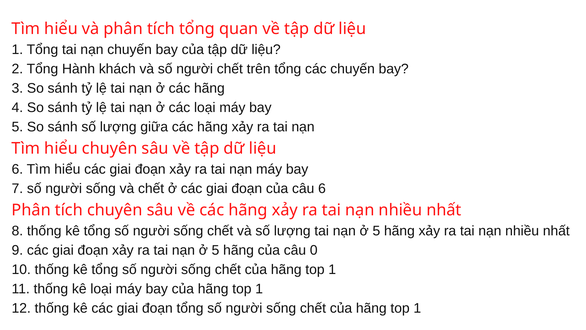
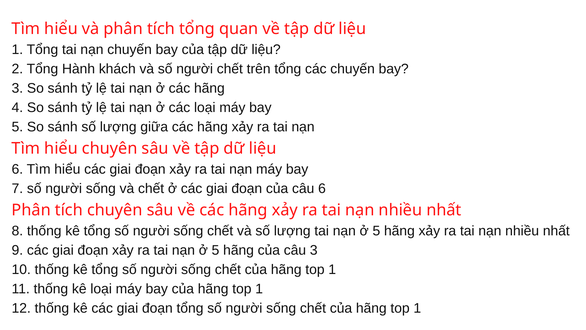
câu 0: 0 -> 3
